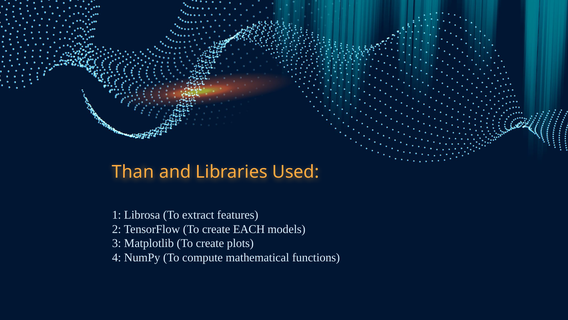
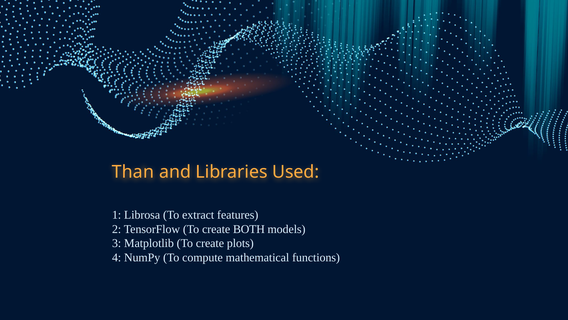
EACH: EACH -> BOTH
